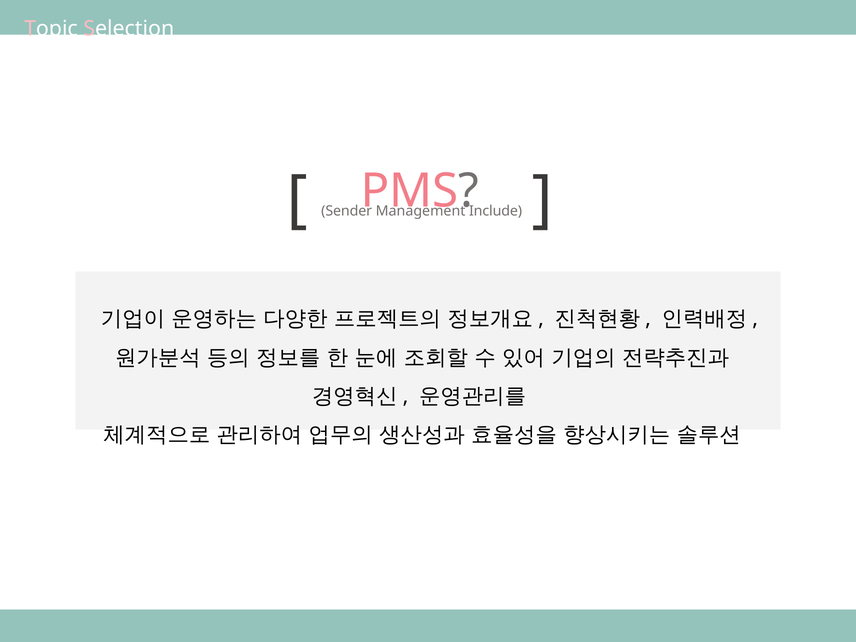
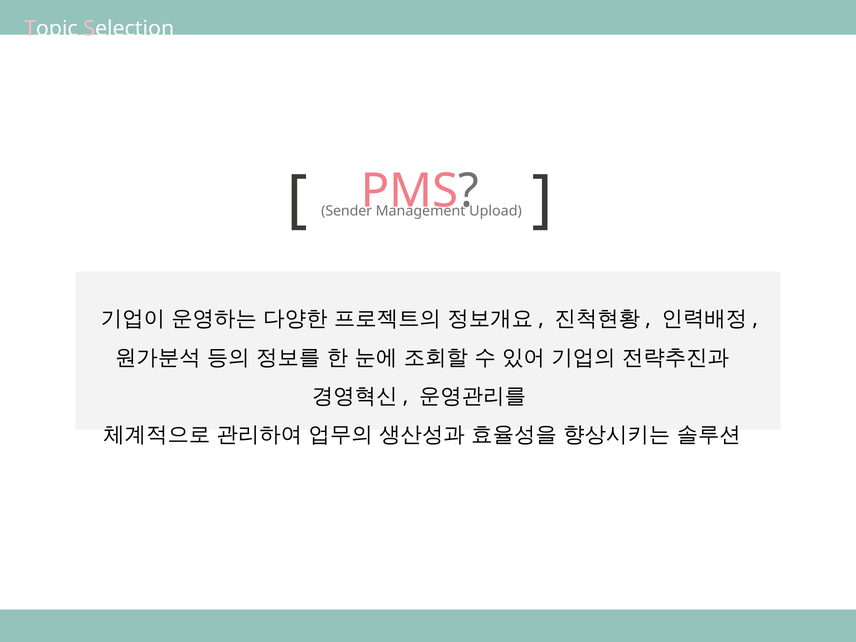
Include: Include -> Upload
